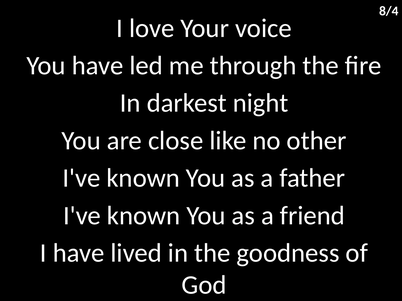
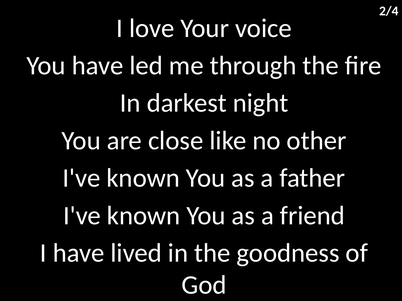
8/4: 8/4 -> 2/4
